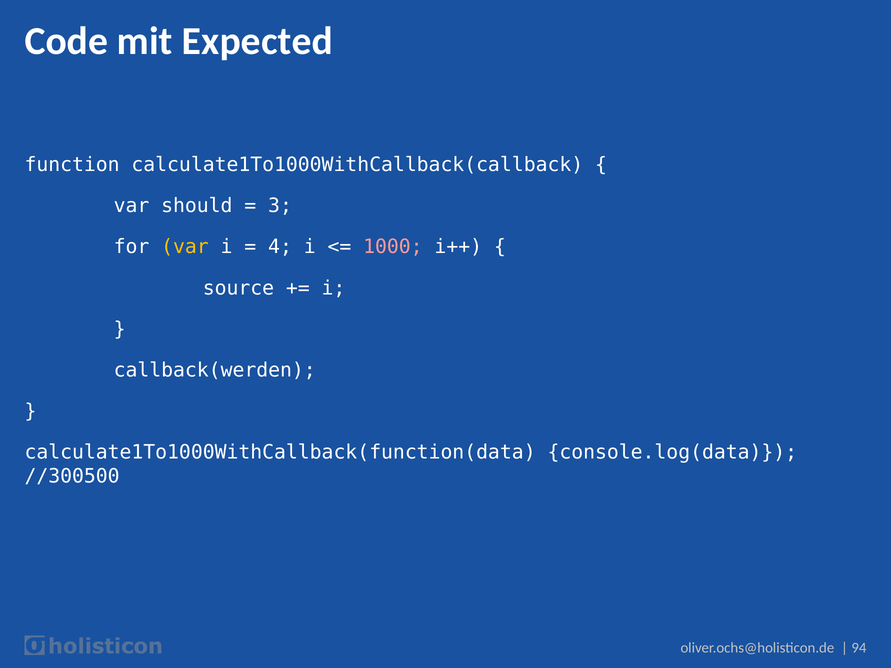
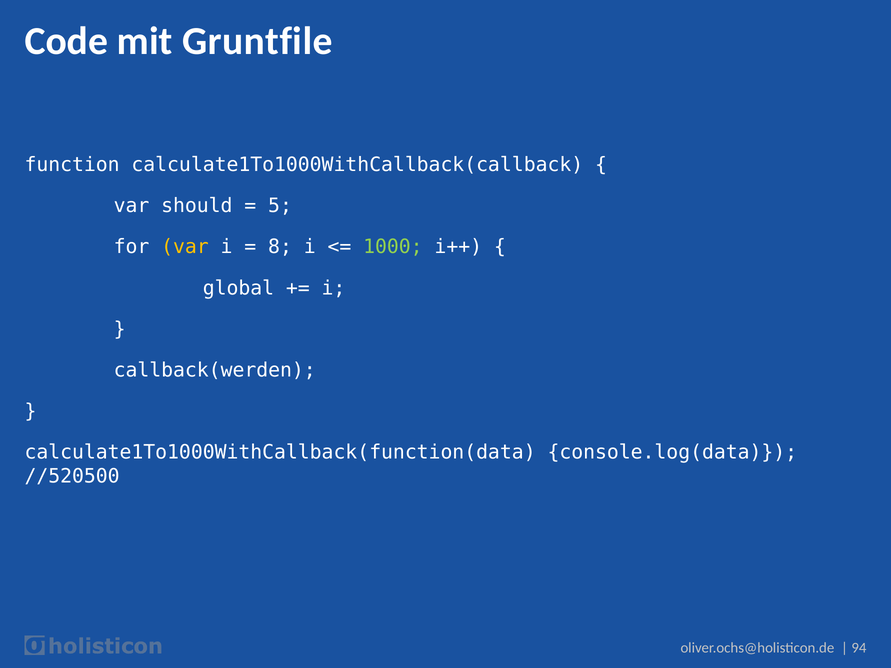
Expected: Expected -> Gruntfile
3: 3 -> 5
4: 4 -> 8
1000 colour: pink -> light green
source: source -> global
//300500: //300500 -> //520500
